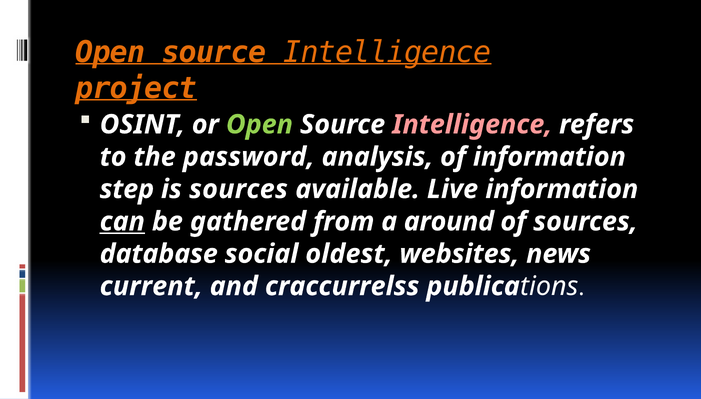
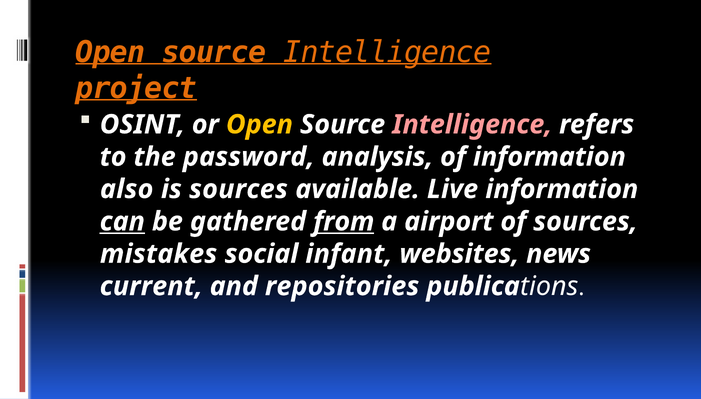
Open at (259, 124) colour: light green -> yellow
step: step -> also
from underline: none -> present
around: around -> airport
database: database -> mistakes
oldest: oldest -> infant
craccurrelss: craccurrelss -> repositories
